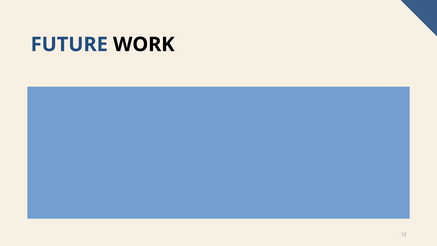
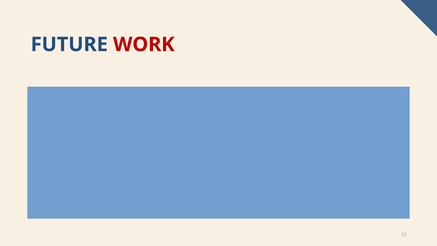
WORK colour: black -> red
